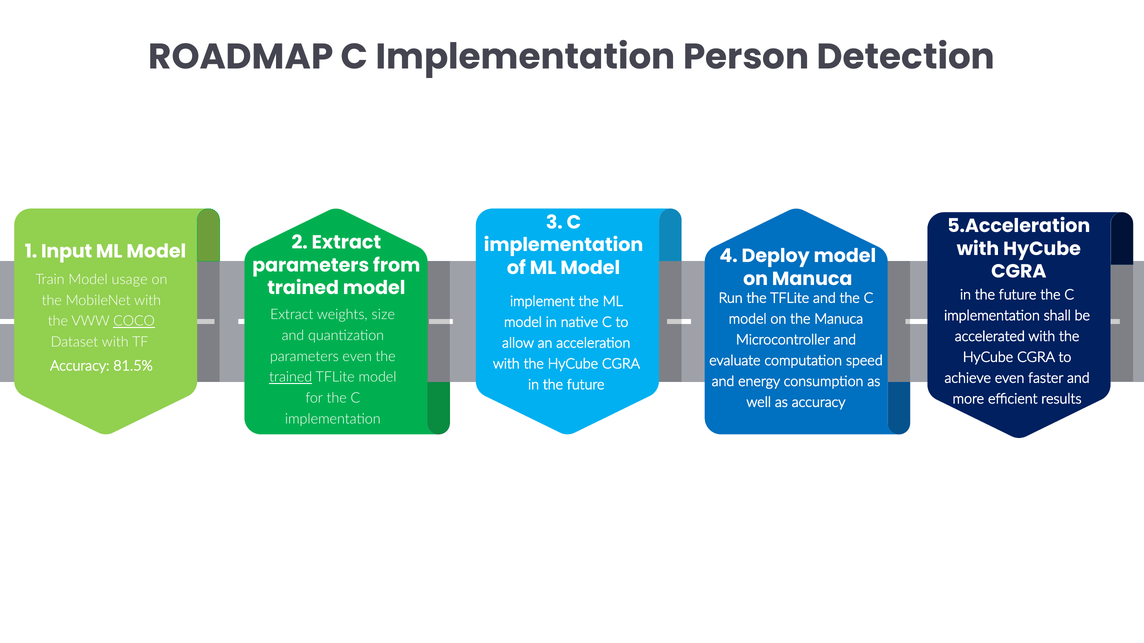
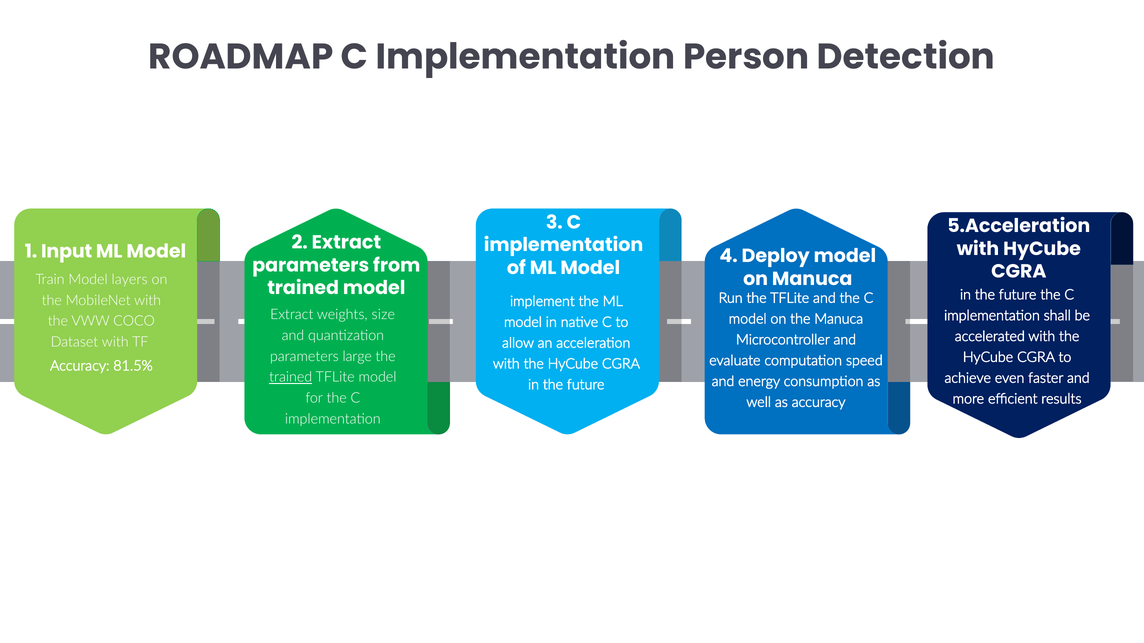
usage: usage -> layers
COCO underline: present -> none
parameters even: even -> large
